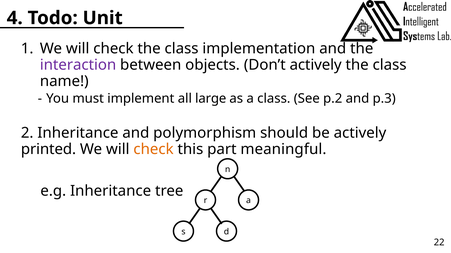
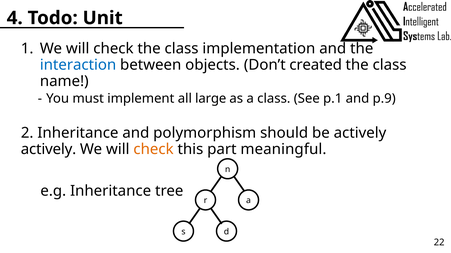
interaction colour: purple -> blue
Don’t actively: actively -> created
p.2: p.2 -> p.1
p.3: p.3 -> p.9
printed at (48, 150): printed -> actively
